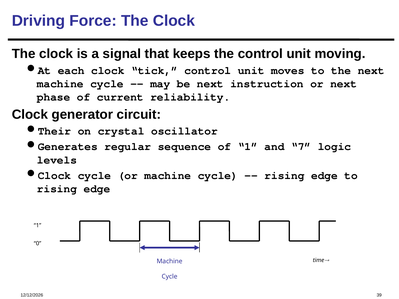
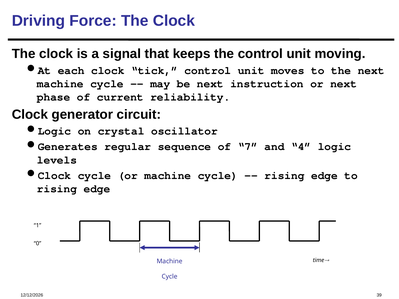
Their at (54, 131): Their -> Logic
of 1: 1 -> 7
7: 7 -> 4
